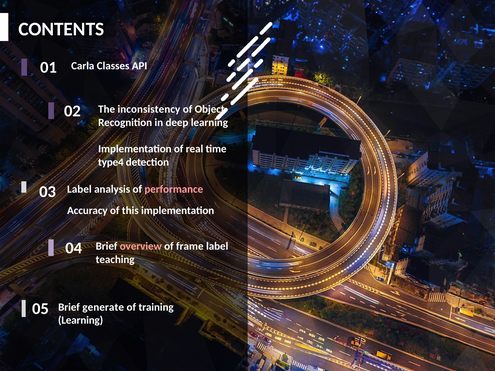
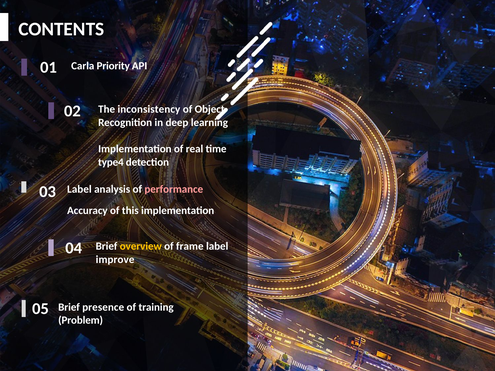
Classes: Classes -> Priority
overview colour: pink -> yellow
teaching: teaching -> improve
generate: generate -> presence
Learning at (81, 321): Learning -> Problem
